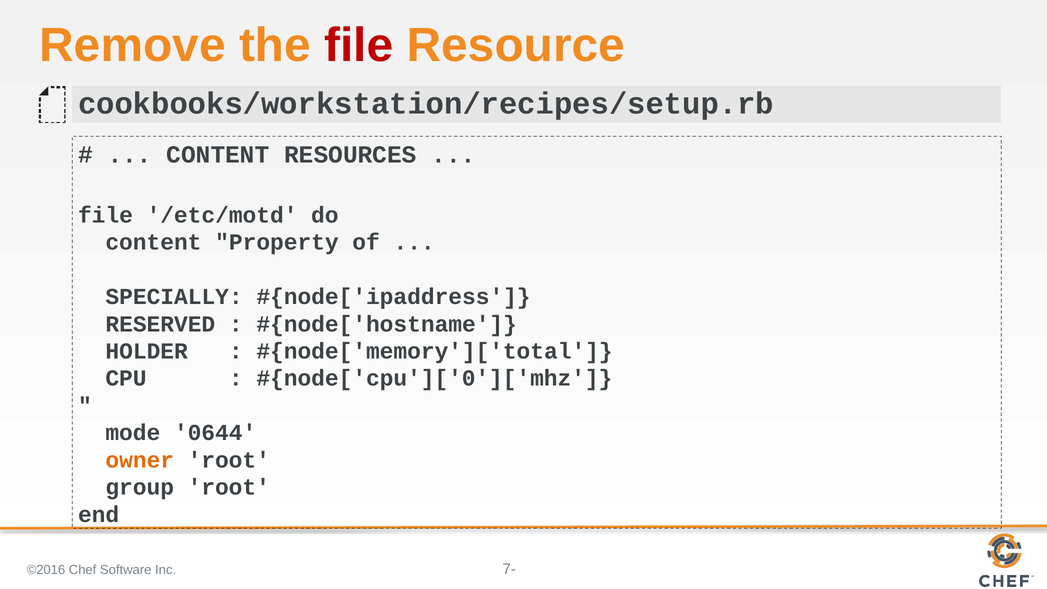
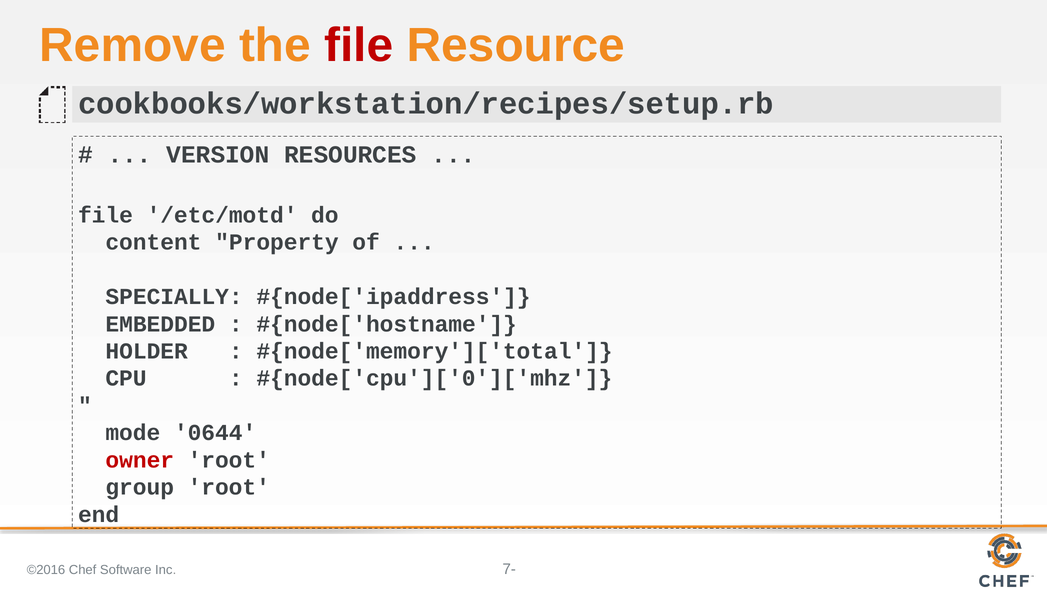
CONTENT at (218, 155): CONTENT -> VERSION
RESERVED: RESERVED -> EMBEDDED
owner colour: orange -> red
